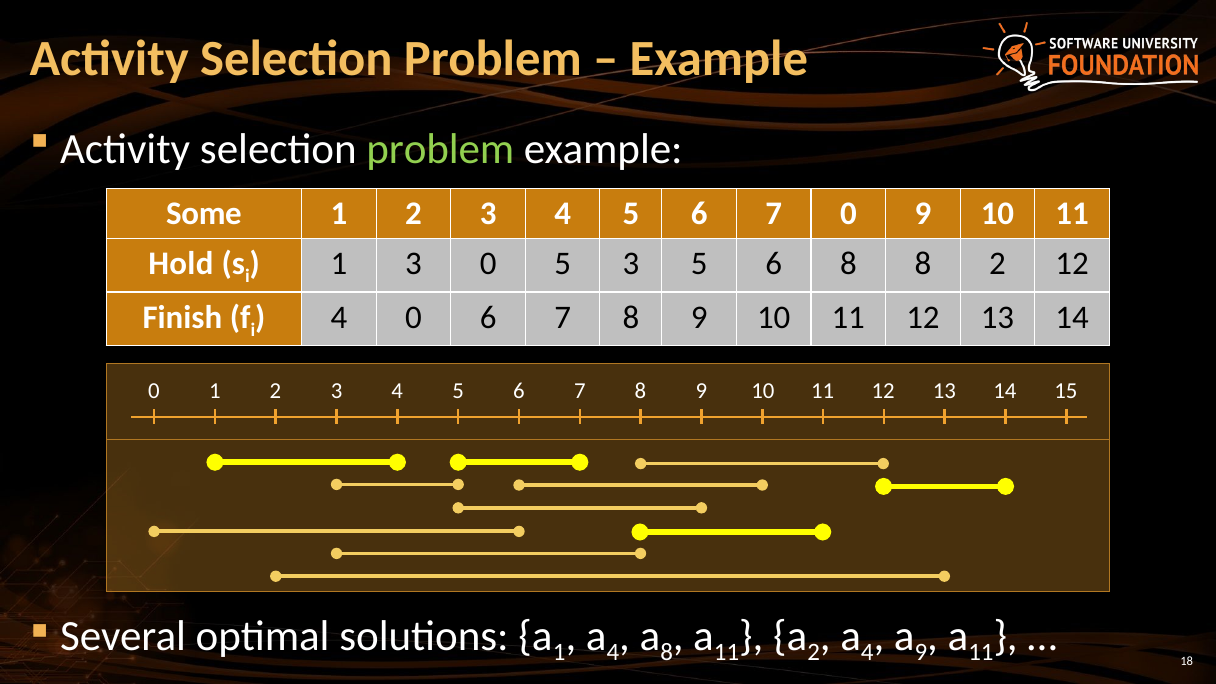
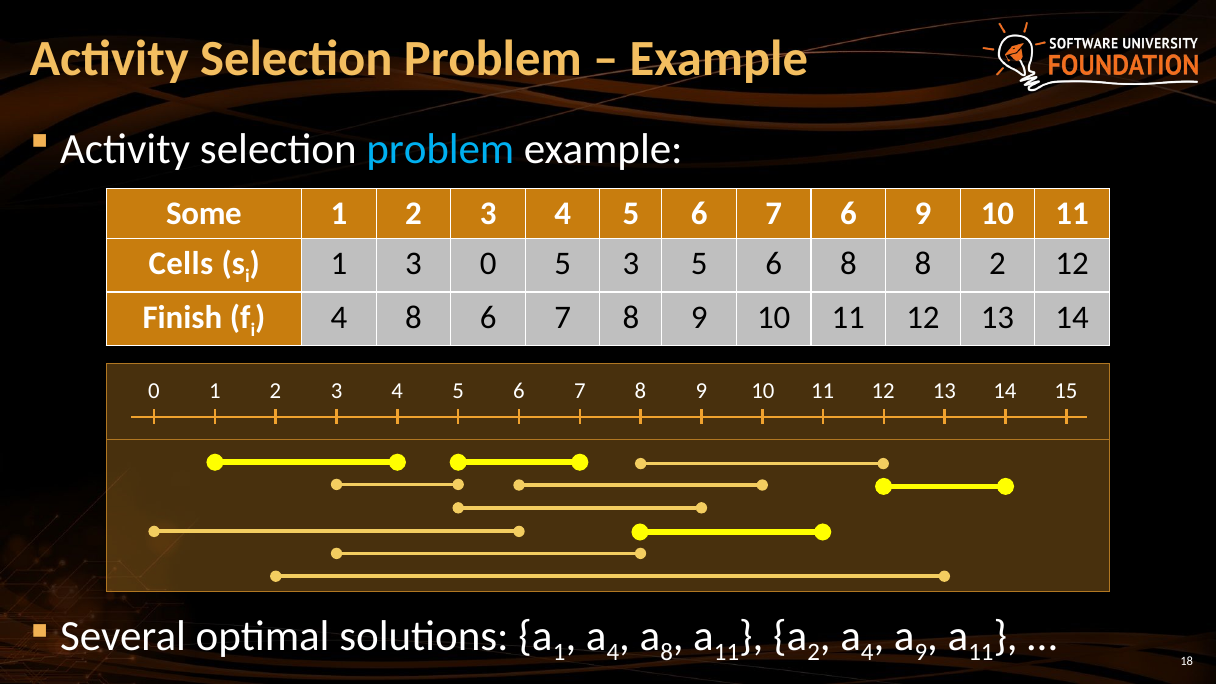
problem at (440, 150) colour: light green -> light blue
7 0: 0 -> 6
Hold: Hold -> Cells
4 0: 0 -> 8
